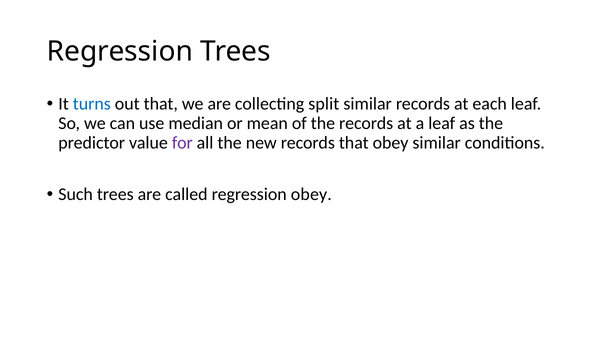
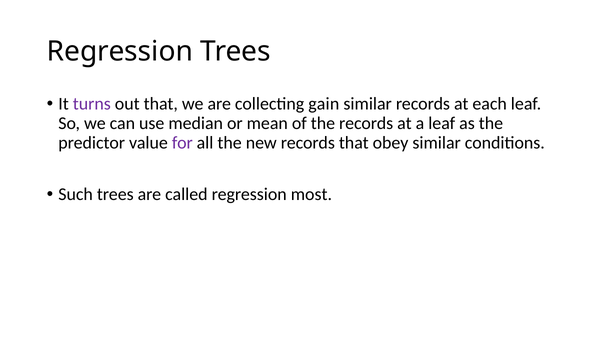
turns colour: blue -> purple
split: split -> gain
regression obey: obey -> most
